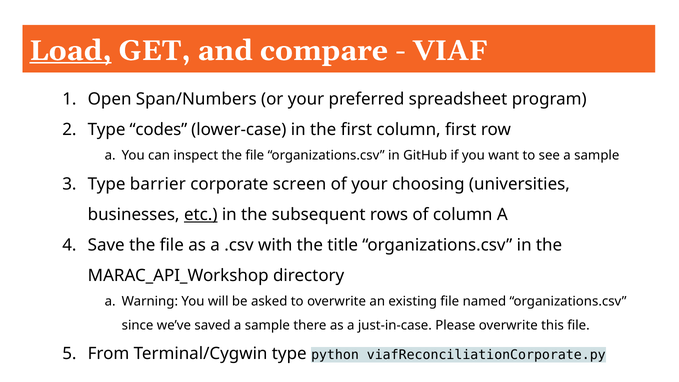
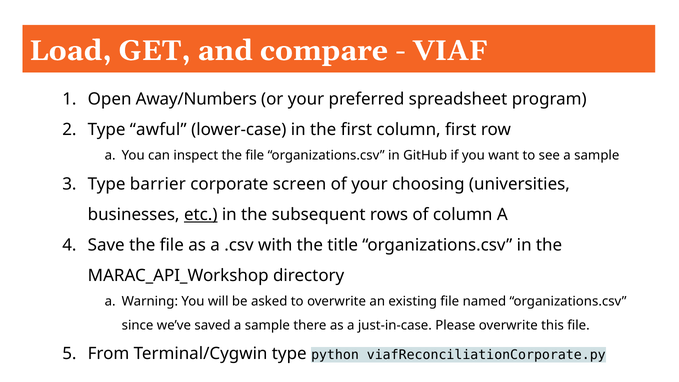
Load underline: present -> none
Span/Numbers: Span/Numbers -> Away/Numbers
codes: codes -> awful
